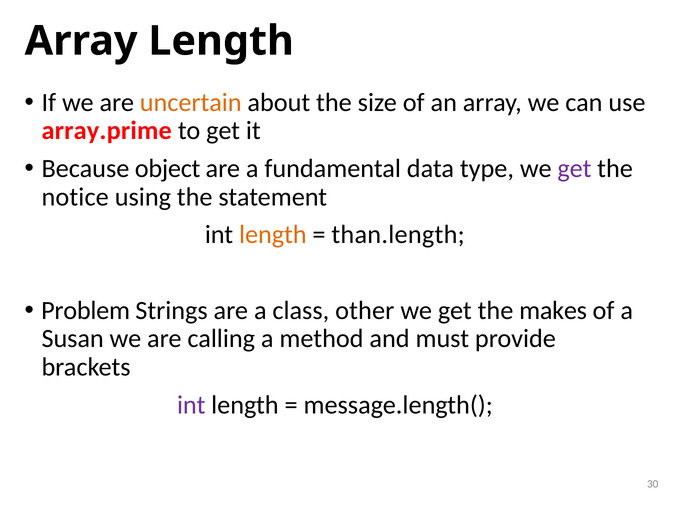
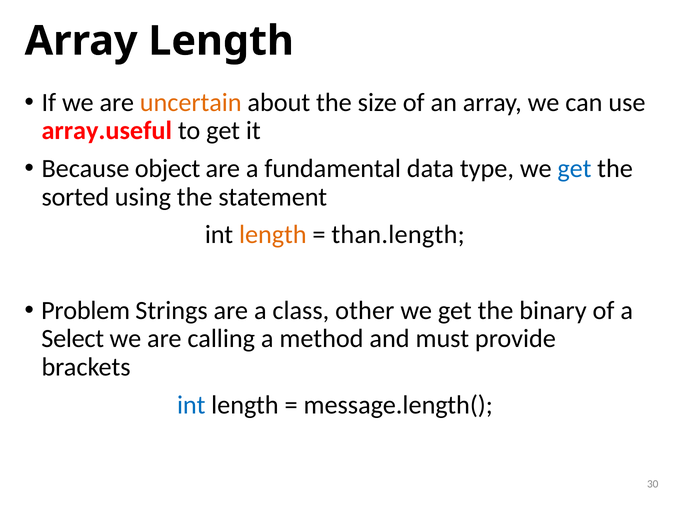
array.prime: array.prime -> array.useful
get at (574, 169) colour: purple -> blue
notice: notice -> sorted
makes: makes -> binary
Susan: Susan -> Select
int at (191, 405) colour: purple -> blue
